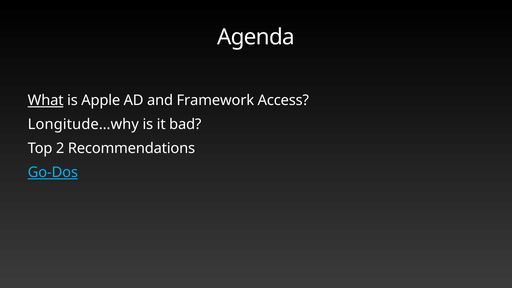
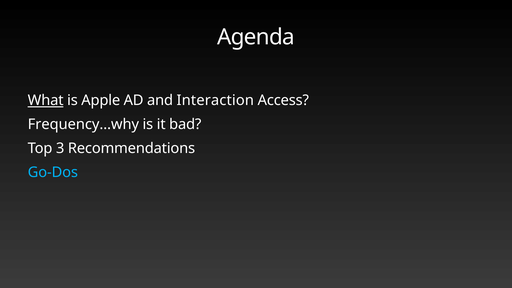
Framework: Framework -> Interaction
Longitude…why: Longitude…why -> Frequency…why
2: 2 -> 3
Go-Dos underline: present -> none
